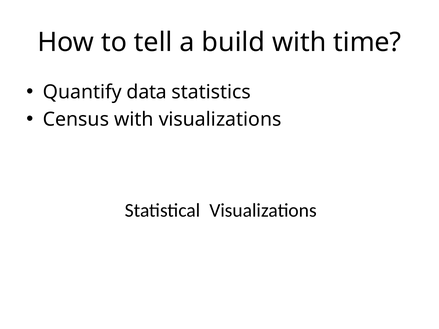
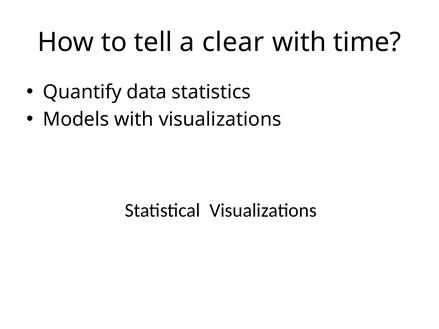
build: build -> clear
Census: Census -> Models
